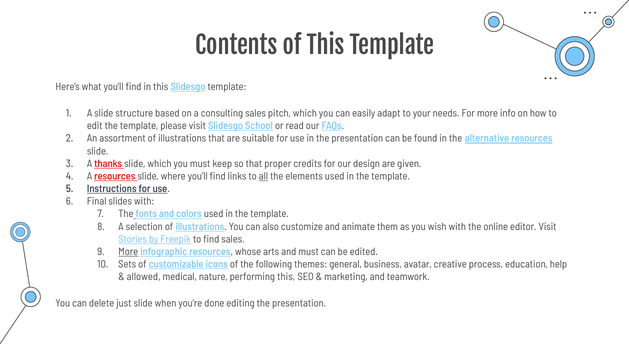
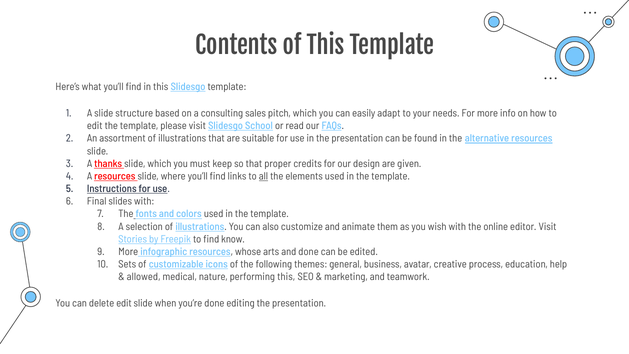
find sales: sales -> know
More at (128, 252) underline: present -> none
and must: must -> done
delete just: just -> edit
